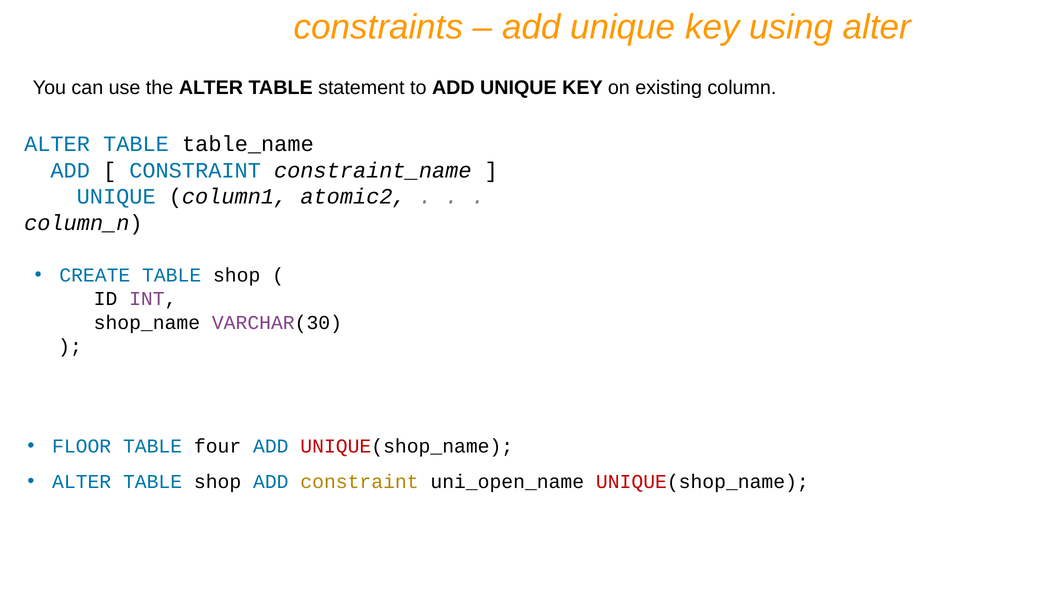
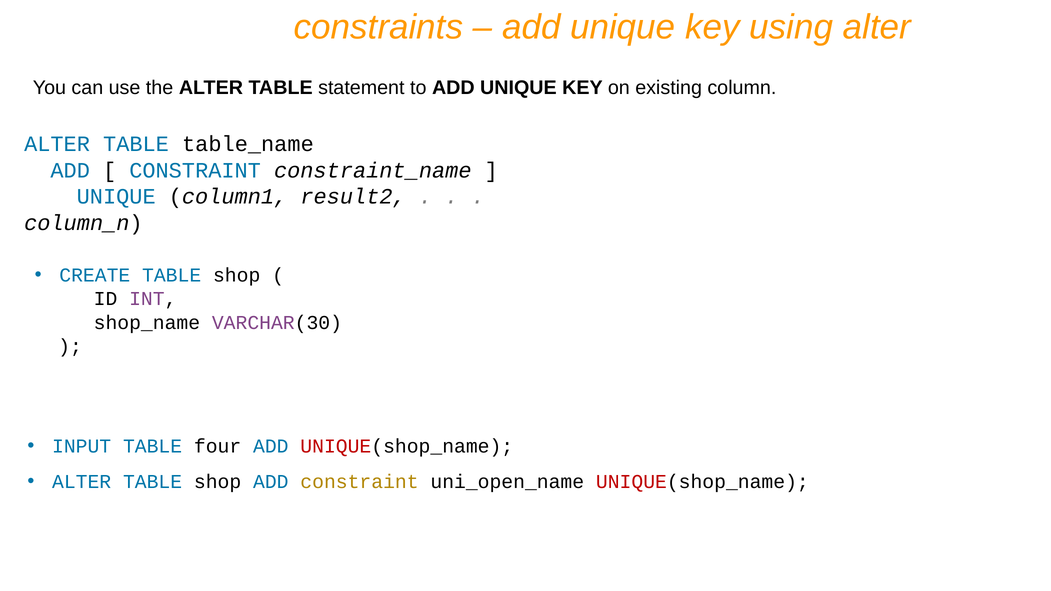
atomic2: atomic2 -> result2
FLOOR: FLOOR -> INPUT
